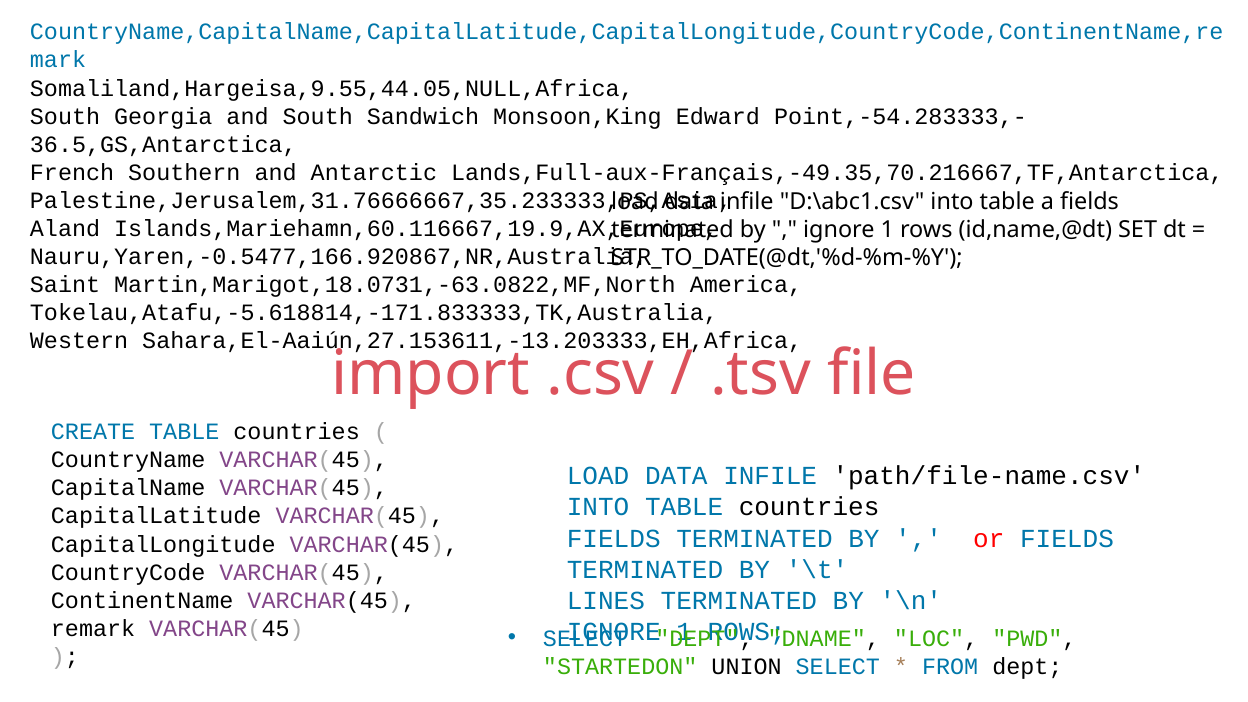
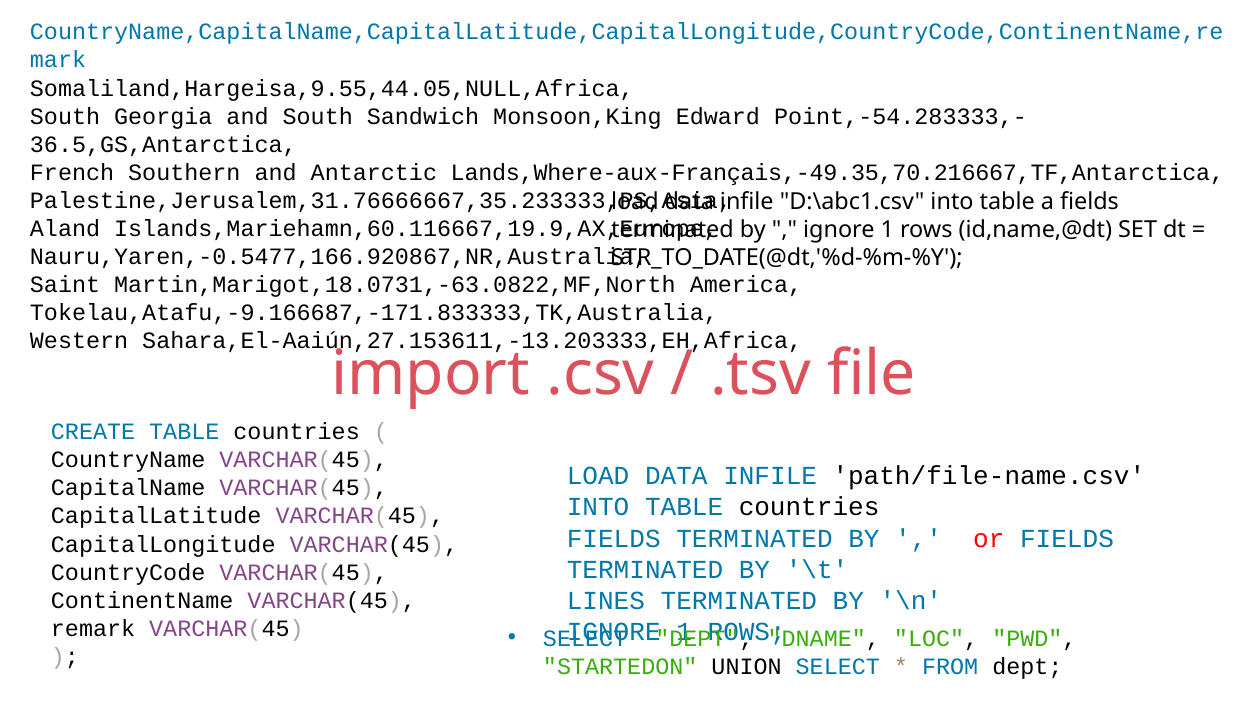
Lands,Full-aux-Français,-49.35,70.216667,TF,Antarctica: Lands,Full-aux-Français,-49.35,70.216667,TF,Antarctica -> Lands,Where-aux-Français,-49.35,70.216667,TF,Antarctica
Tokelau,Atafu,-5.618814,-171.833333,TK,Australia: Tokelau,Atafu,-5.618814,-171.833333,TK,Australia -> Tokelau,Atafu,-9.166687,-171.833333,TK,Australia
